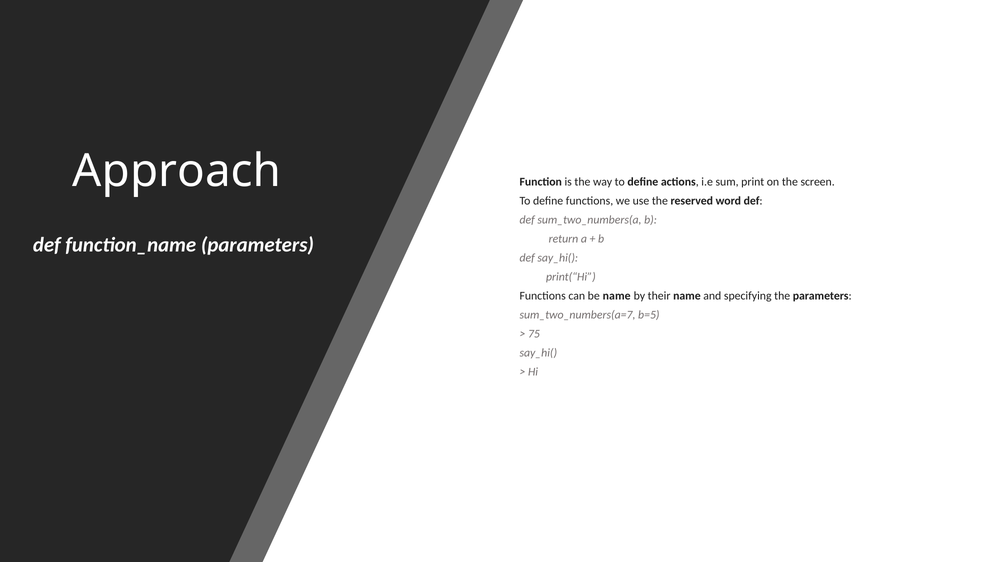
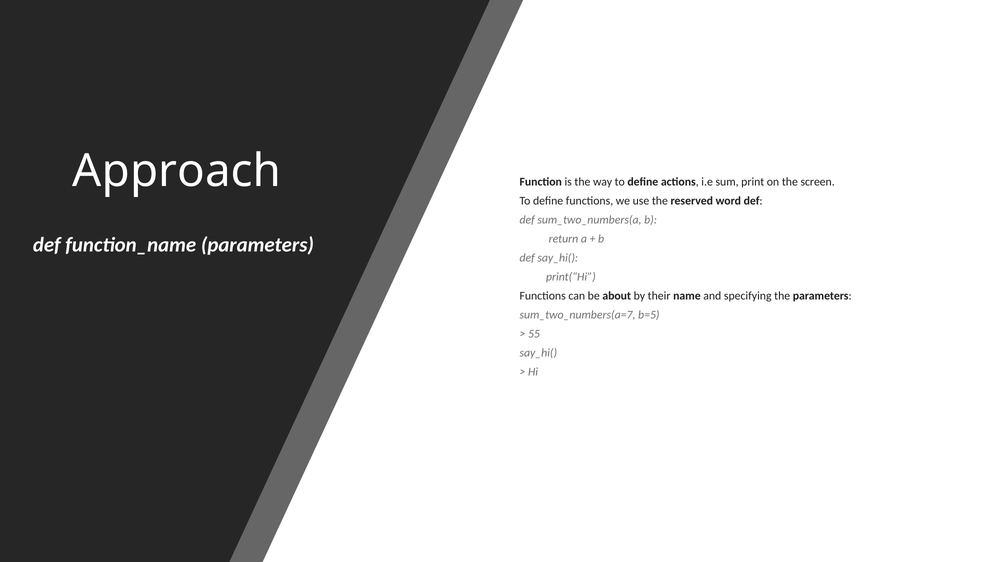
be name: name -> about
75: 75 -> 55
